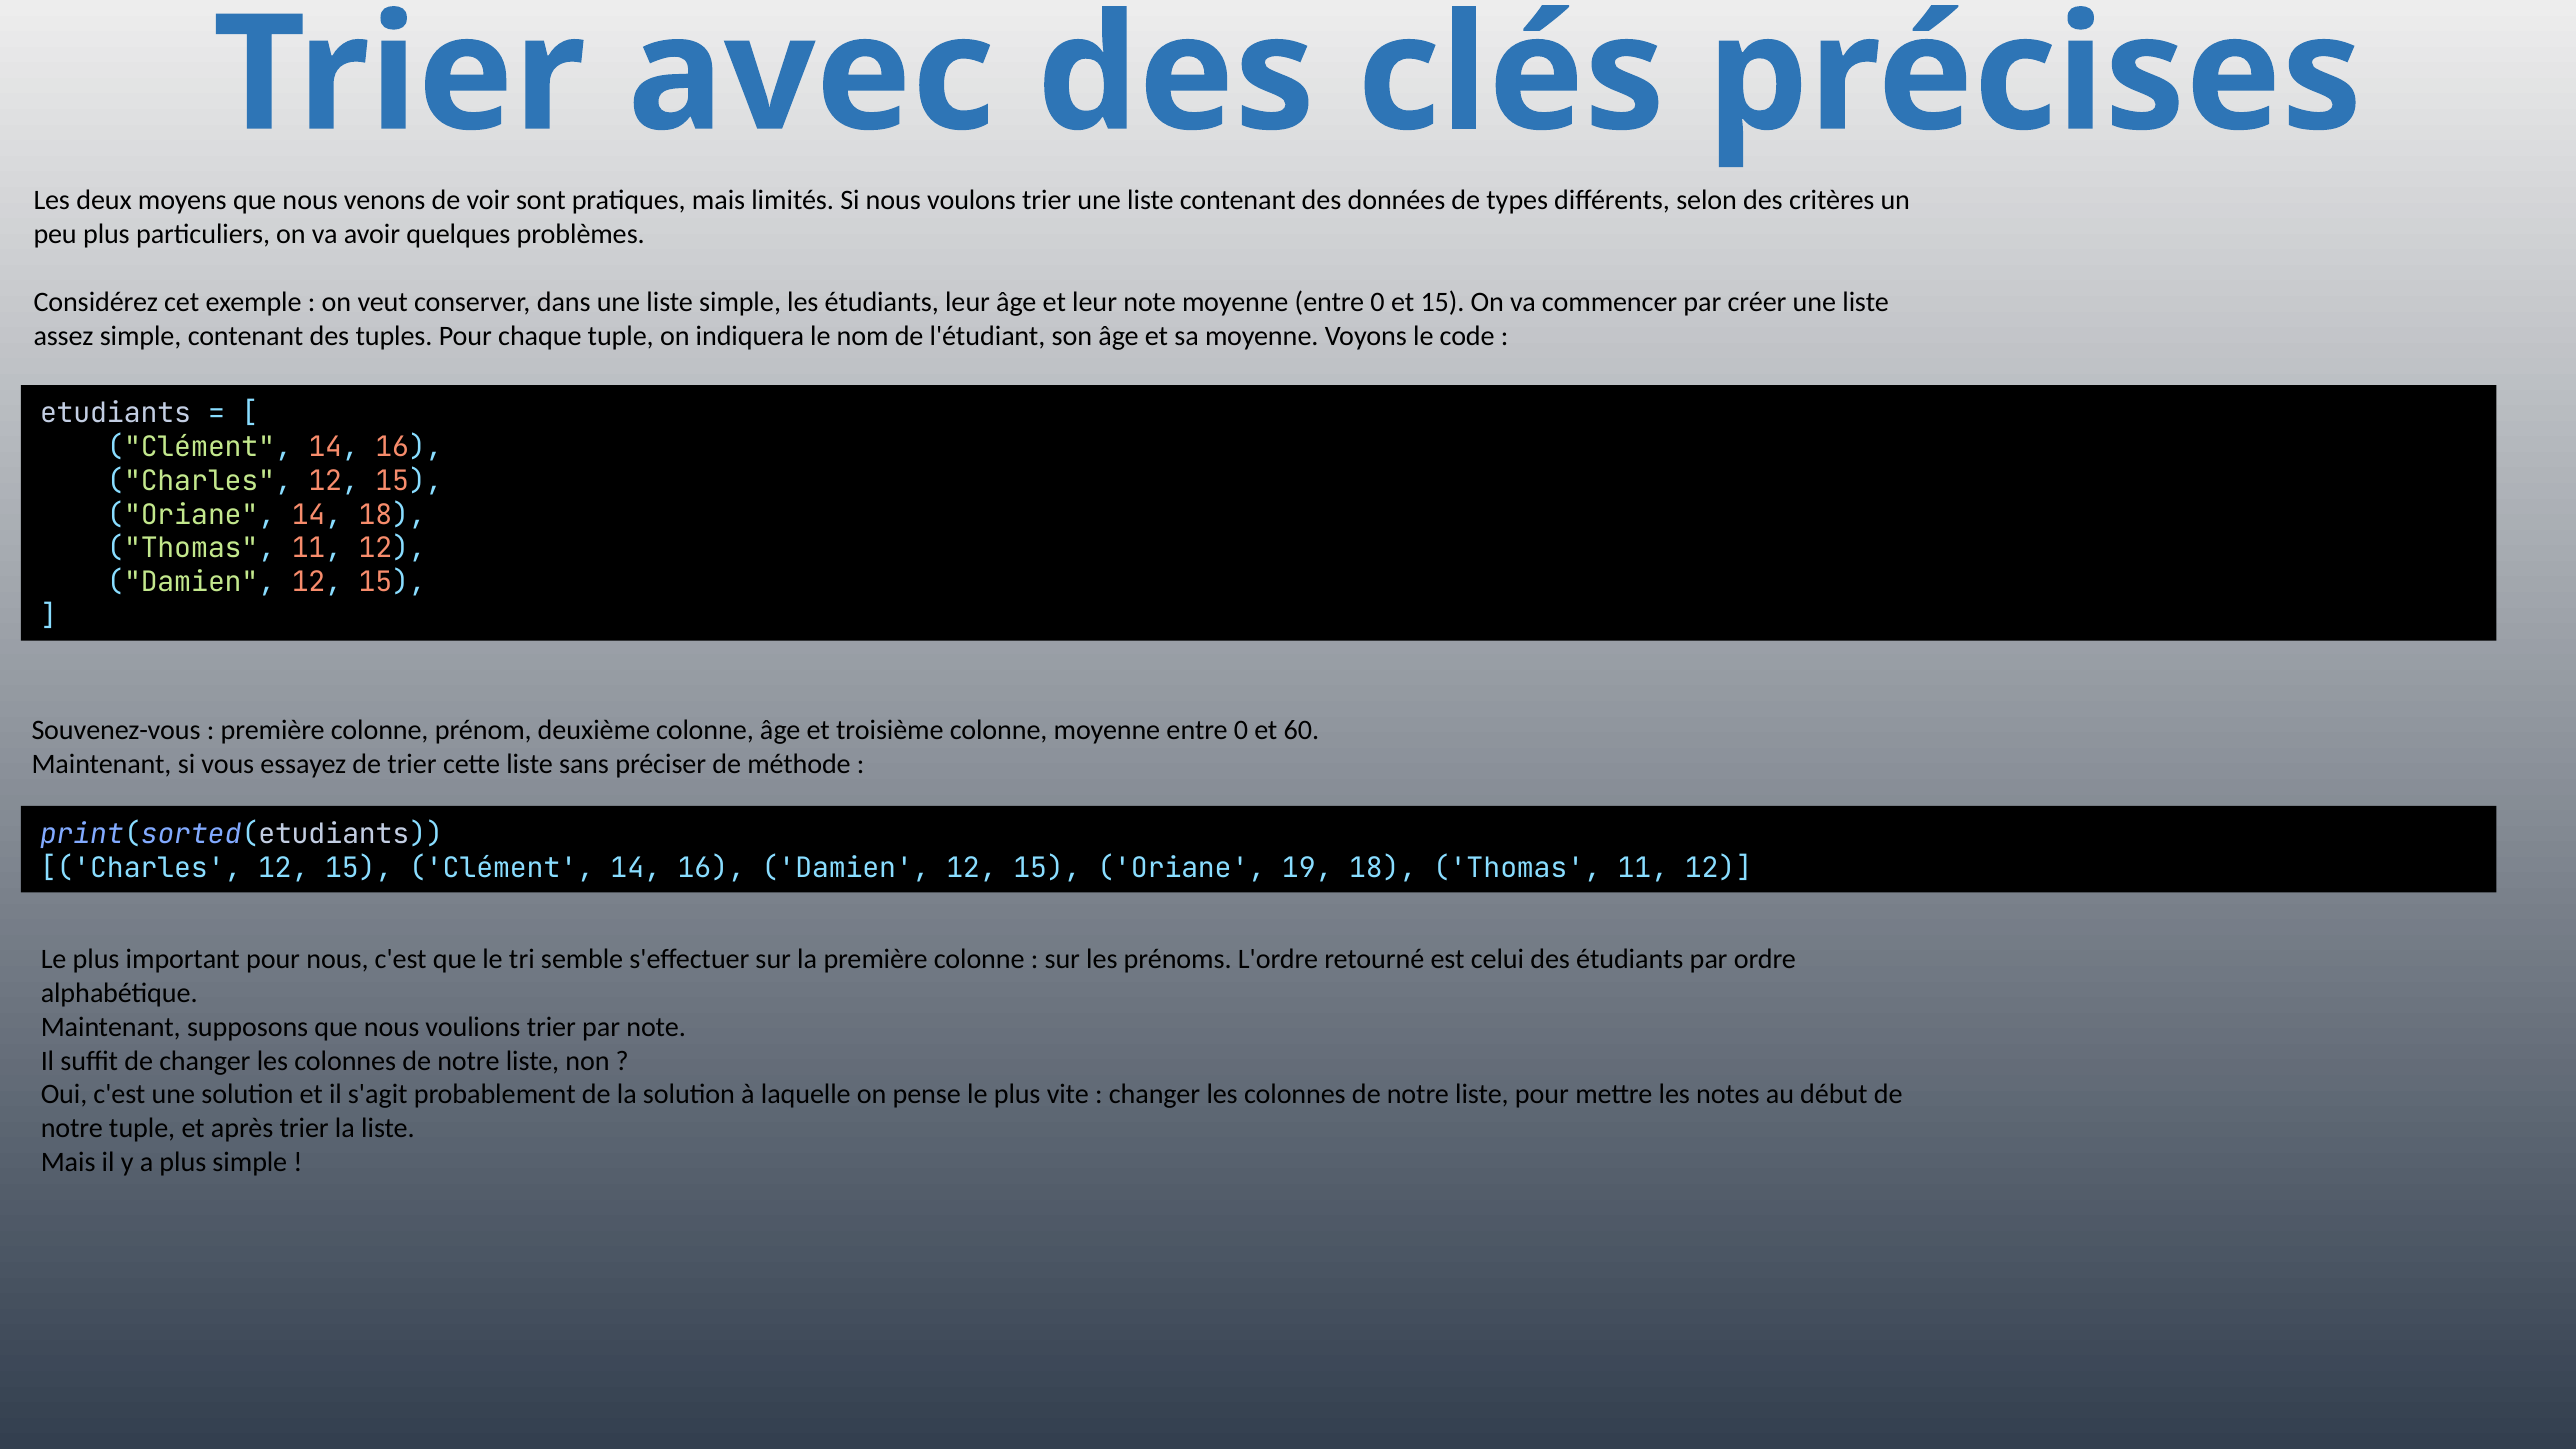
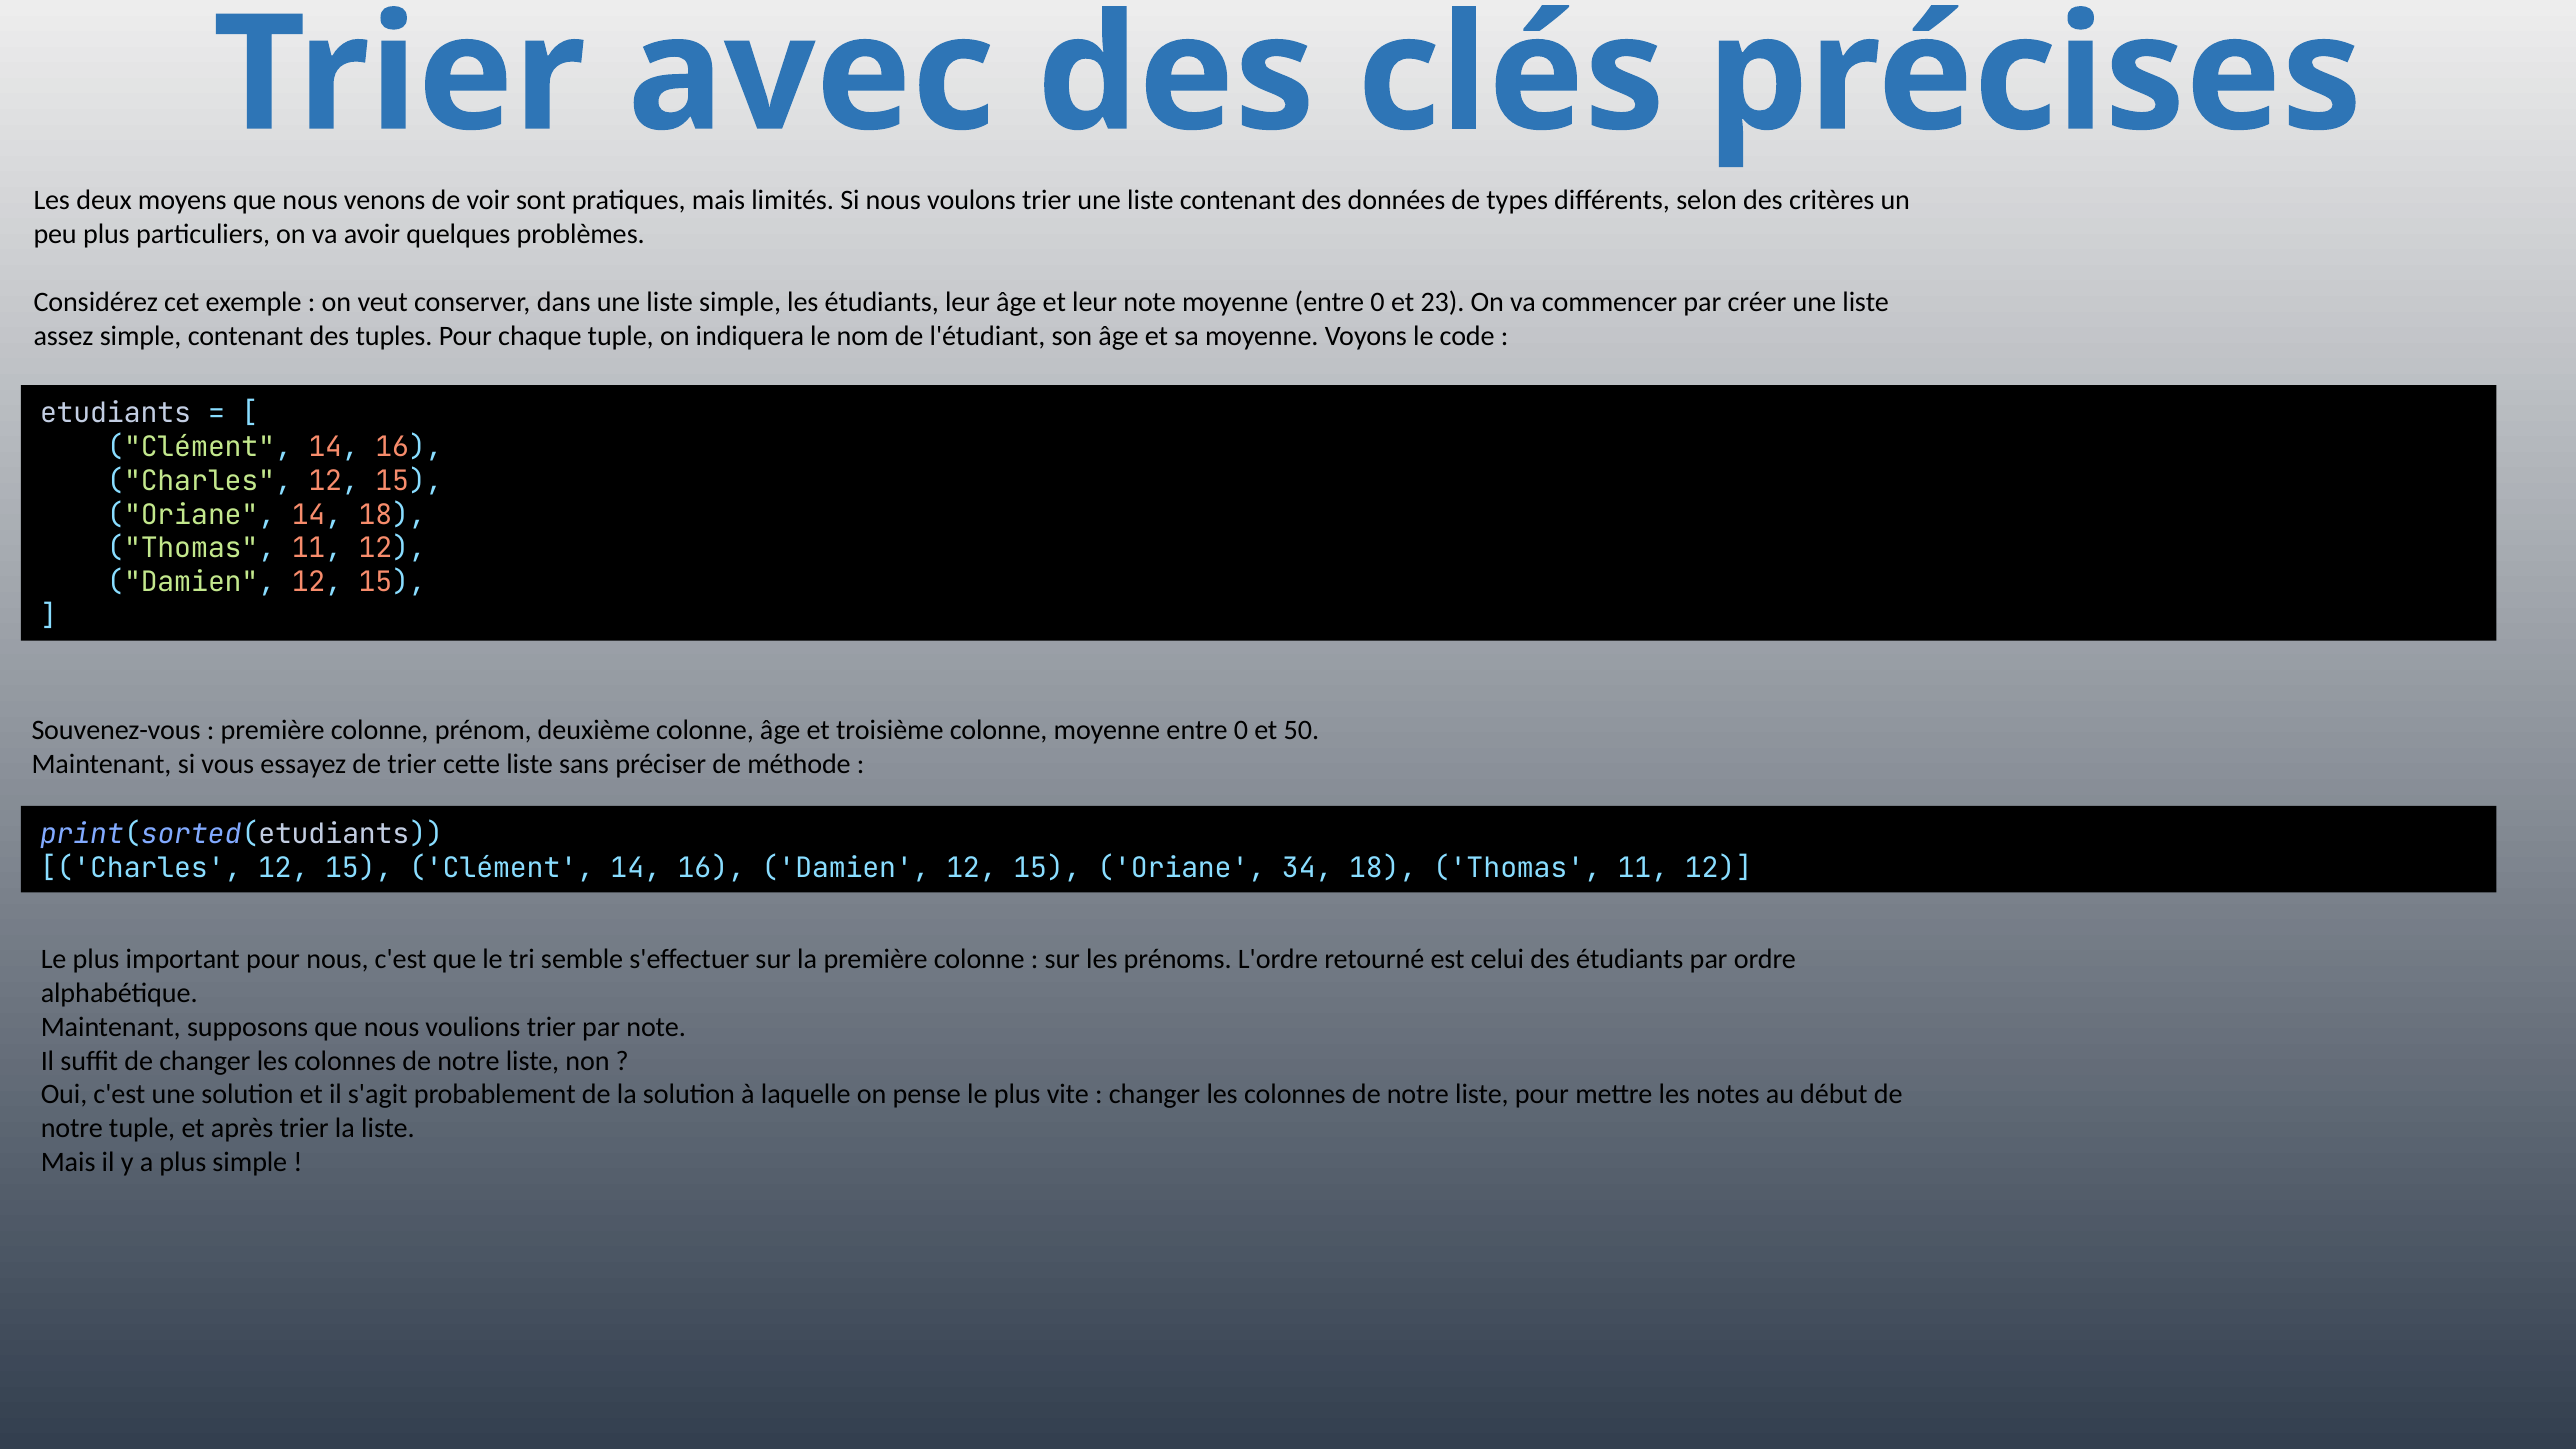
et 15: 15 -> 23
60: 60 -> 50
19: 19 -> 34
